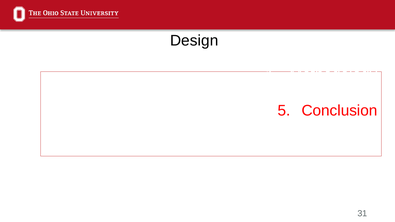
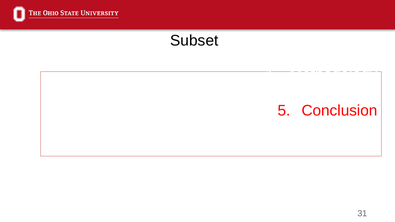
Design: Design -> Subset
